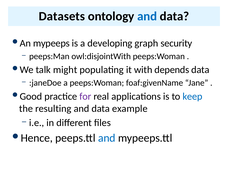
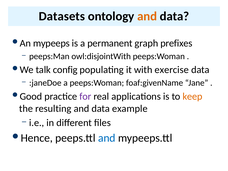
and at (147, 16) colour: blue -> orange
developing: developing -> permanent
security: security -> prefixes
might: might -> config
depends: depends -> exercise
keep colour: blue -> orange
